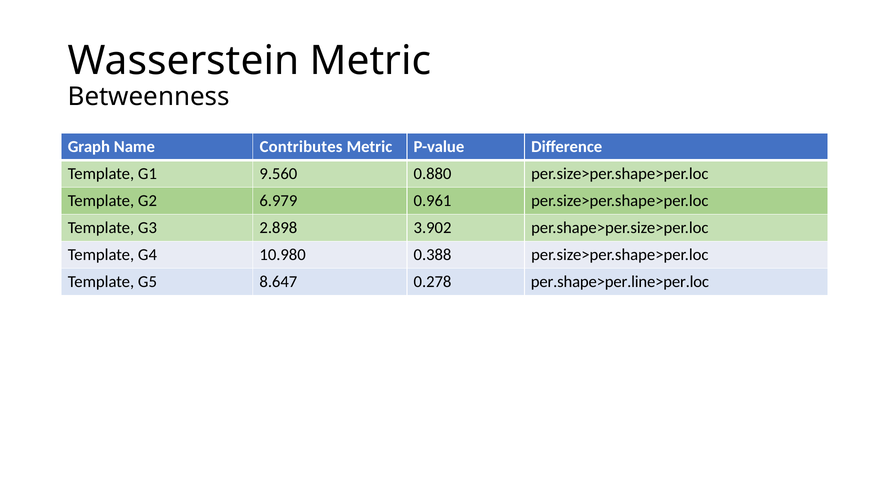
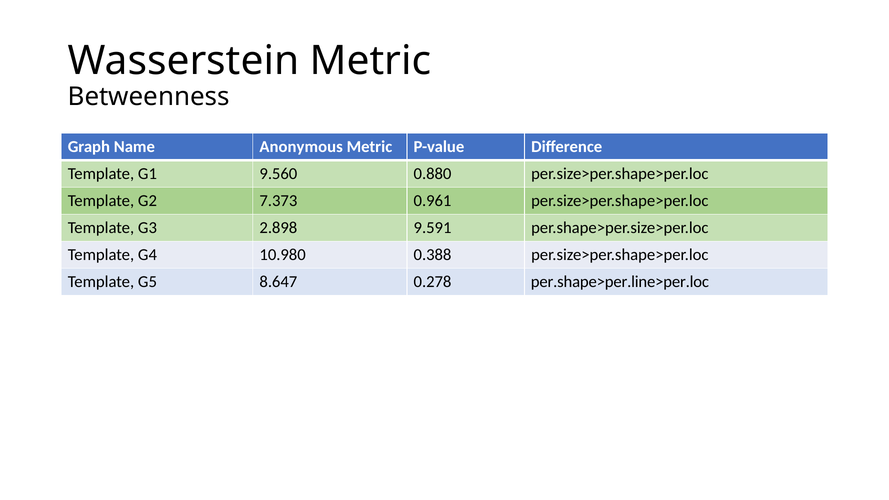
Contributes: Contributes -> Anonymous
6.979: 6.979 -> 7.373
3.902: 3.902 -> 9.591
